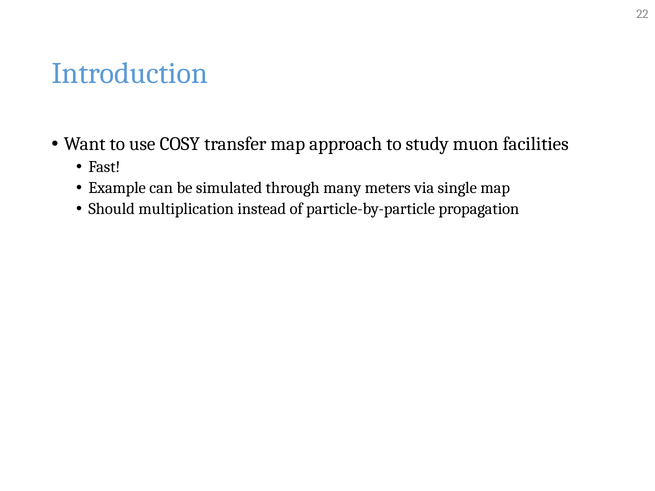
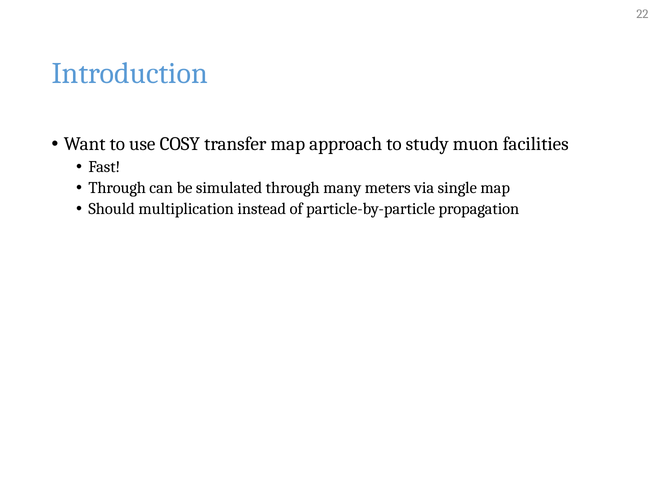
Example at (117, 188): Example -> Through
